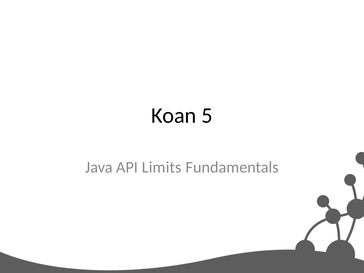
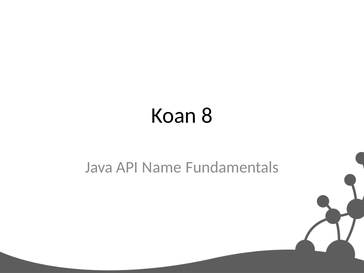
5: 5 -> 8
Limits: Limits -> Name
